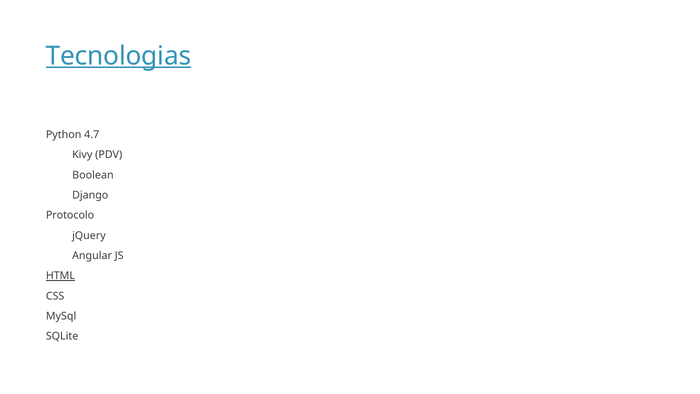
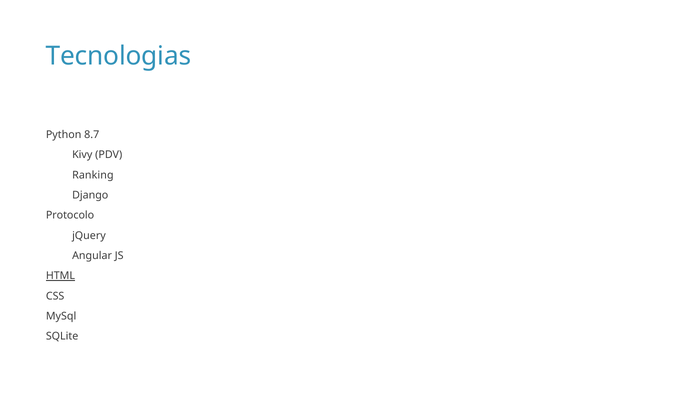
Tecnologias underline: present -> none
4.7: 4.7 -> 8.7
Boolean: Boolean -> Ranking
